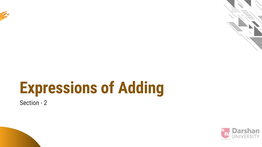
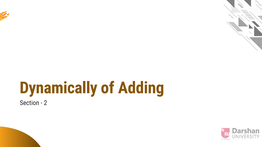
Expressions: Expressions -> Dynamically
